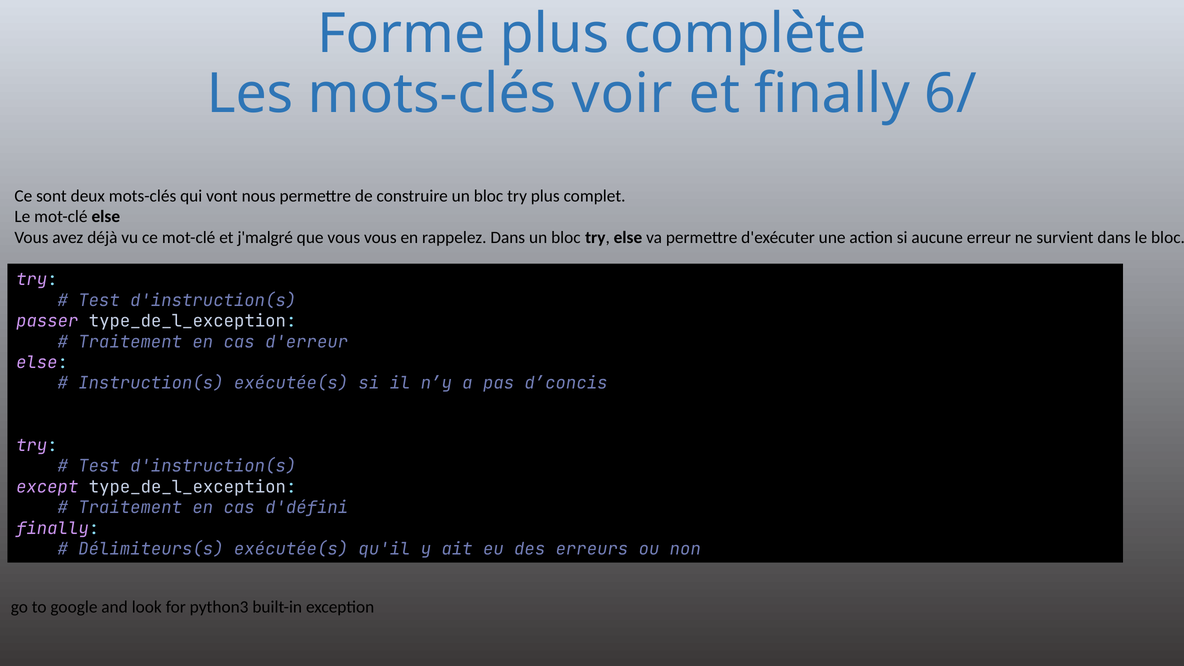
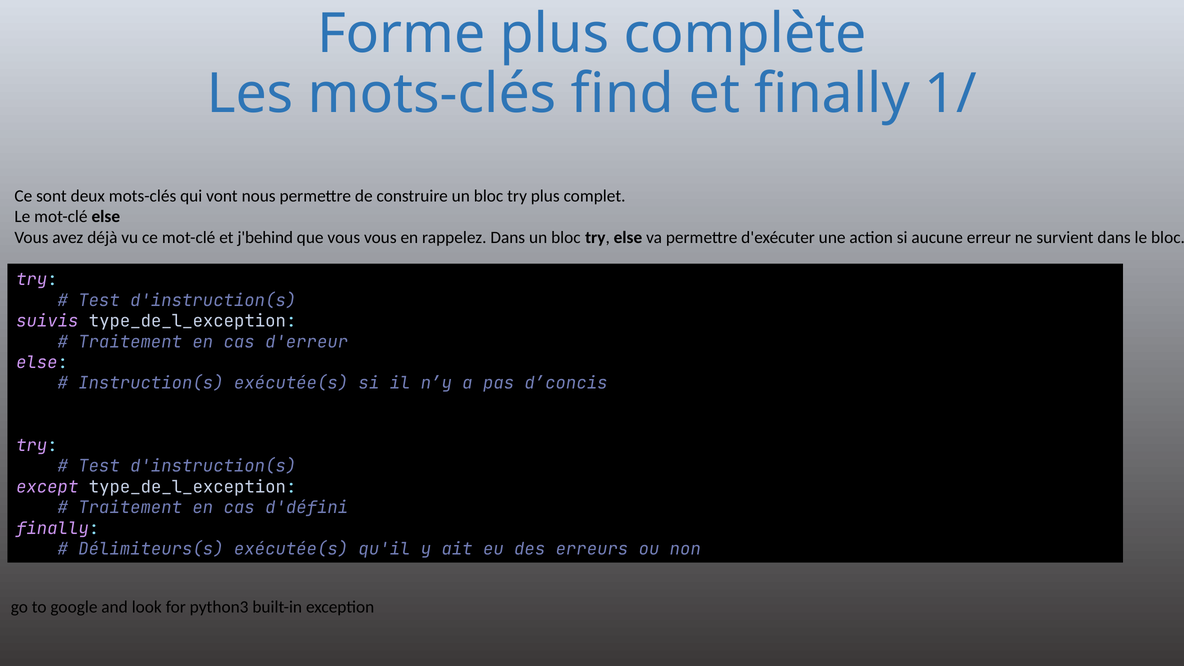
voir: voir -> find
6/: 6/ -> 1/
j'malgré: j'malgré -> j'behind
passer: passer -> suivis
